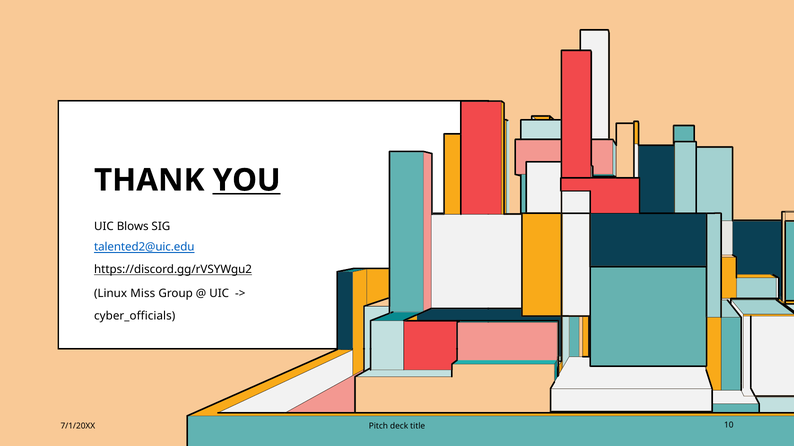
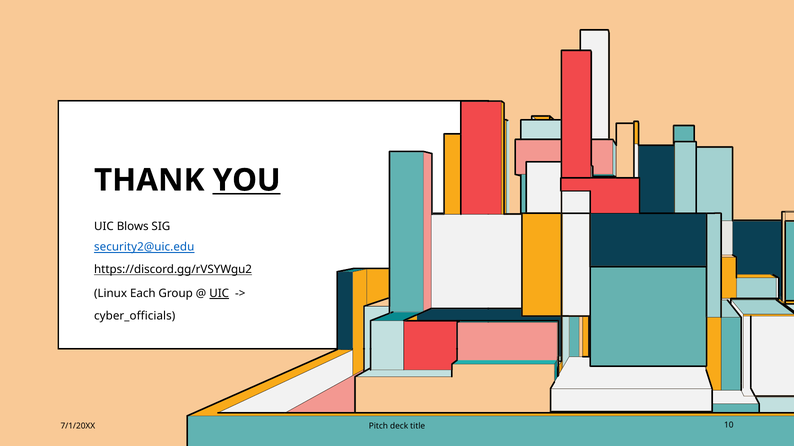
talented2@uic.edu: talented2@uic.edu -> security2@uic.edu
Miss: Miss -> Each
UIC at (219, 294) underline: none -> present
